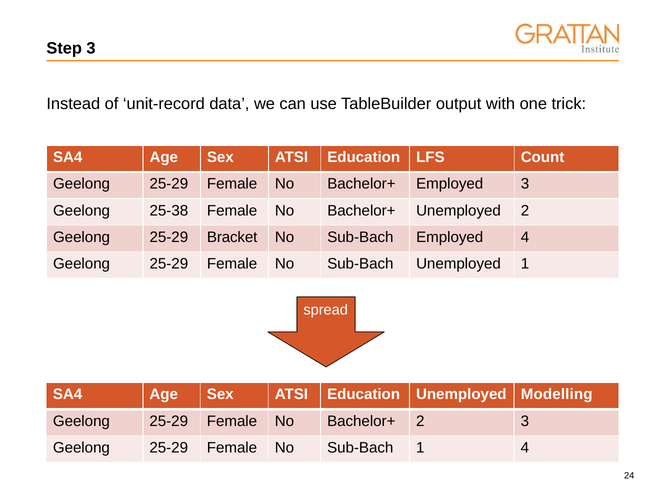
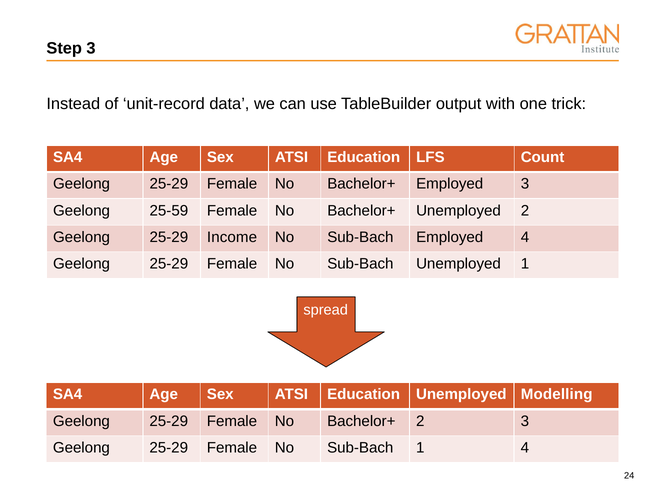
25-38: 25-38 -> 25-59
Bracket: Bracket -> Income
